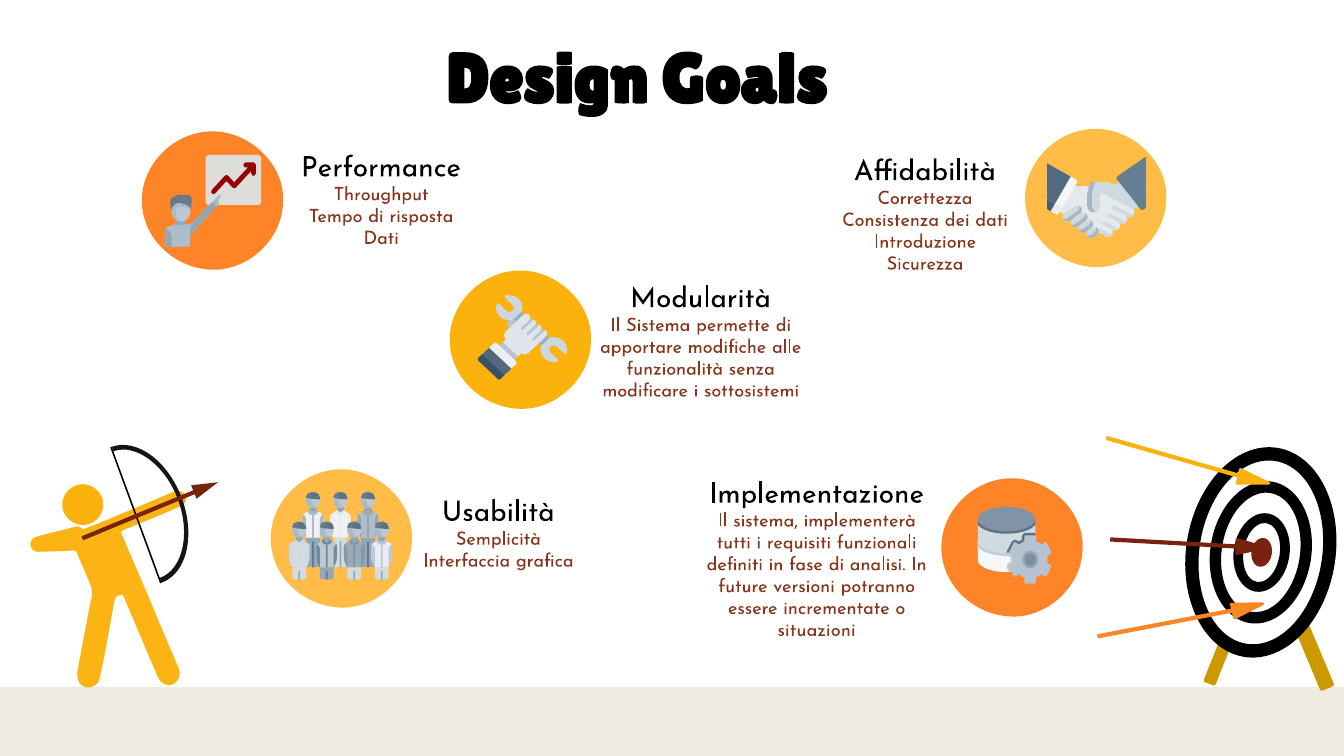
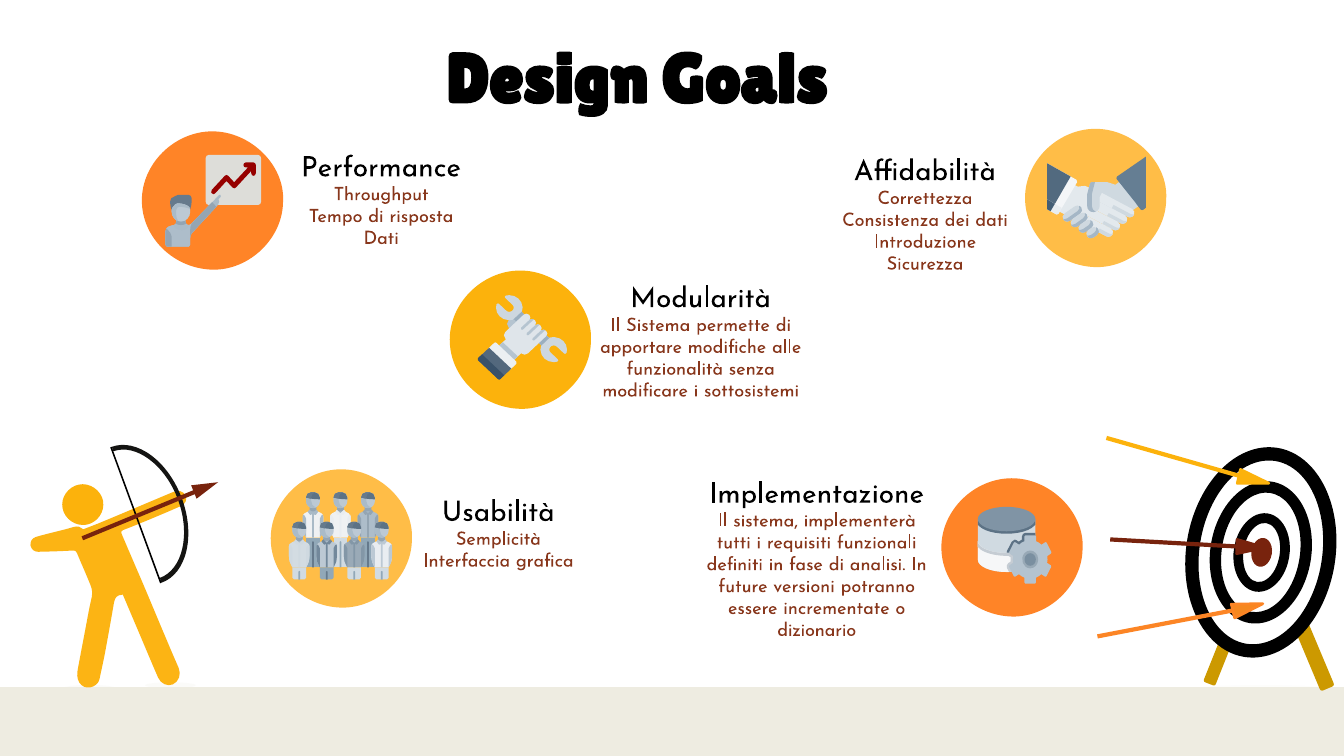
situazioni: situazioni -> dizionario
